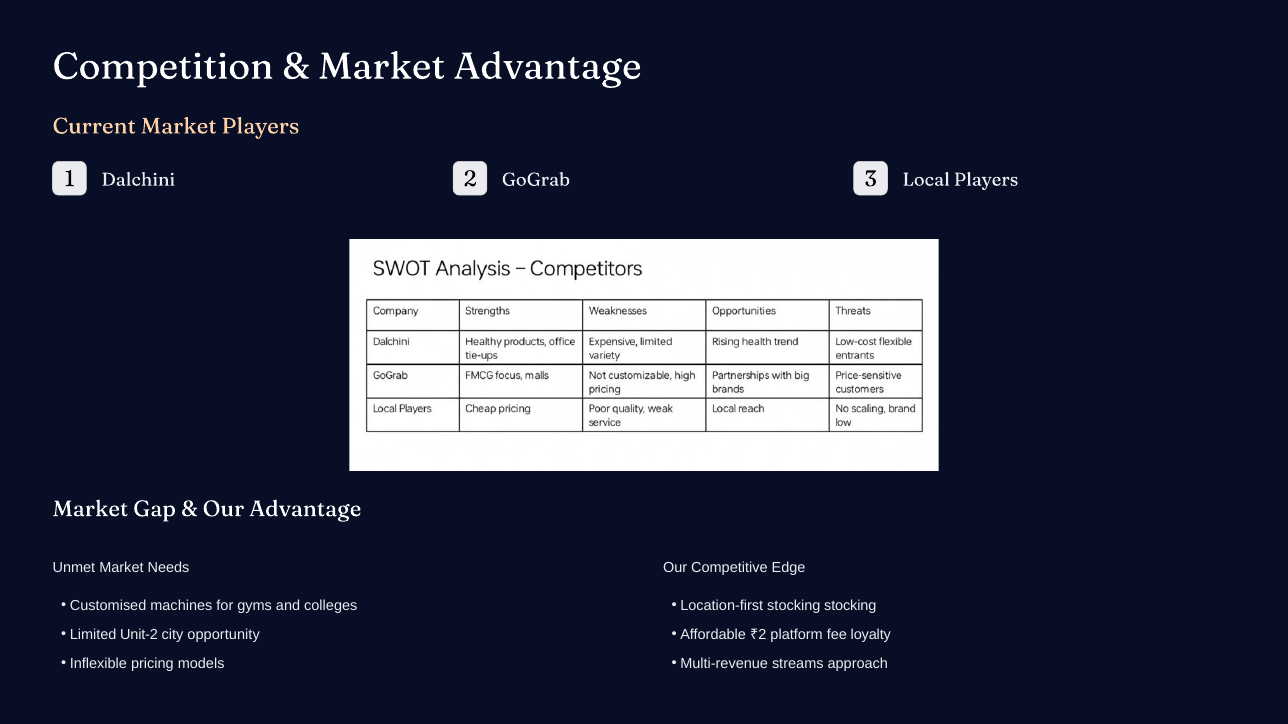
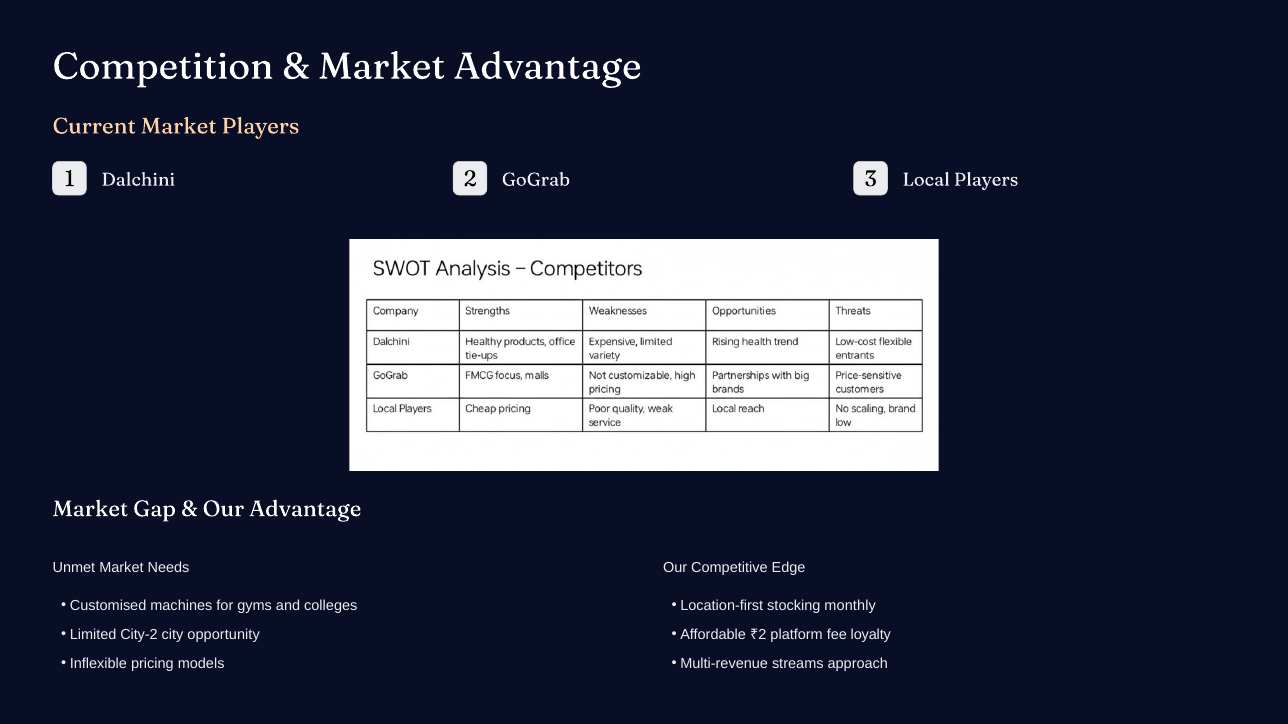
stocking stocking: stocking -> monthly
Unit-2: Unit-2 -> City-2
